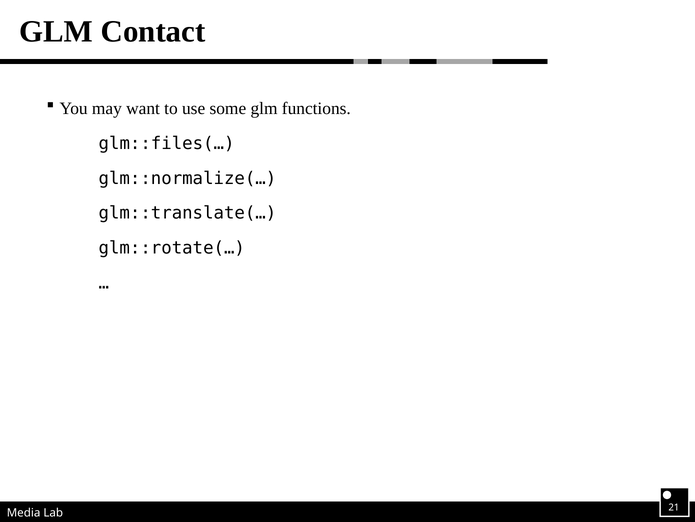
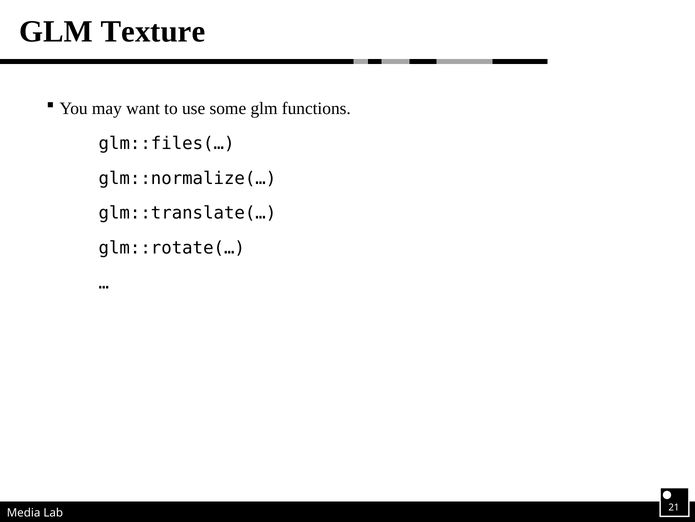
Contact: Contact -> Texture
